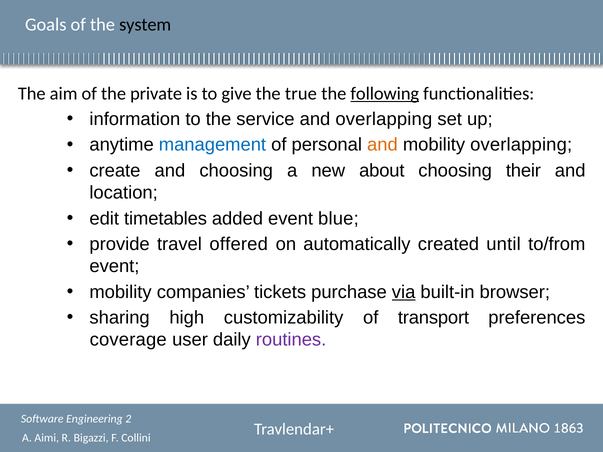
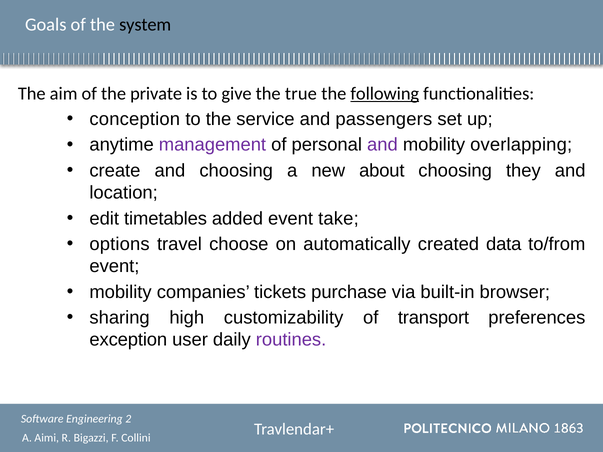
information: information -> conception
and overlapping: overlapping -> passengers
management colour: blue -> purple
and at (382, 145) colour: orange -> purple
their: their -> they
blue: blue -> take
provide: provide -> options
offered: offered -> choose
until: until -> data
via underline: present -> none
coverage: coverage -> exception
